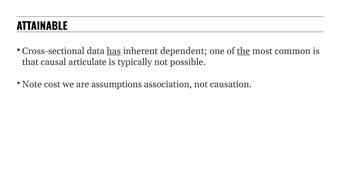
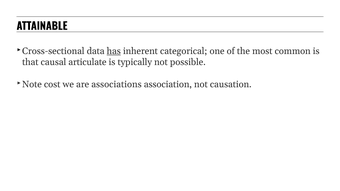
dependent: dependent -> categorical
the underline: present -> none
assumptions: assumptions -> associations
